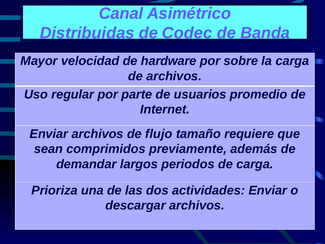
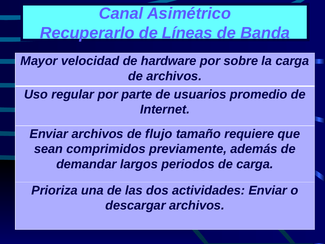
Distribuidas: Distribuidas -> Recuperarlo
Codec: Codec -> Líneas
